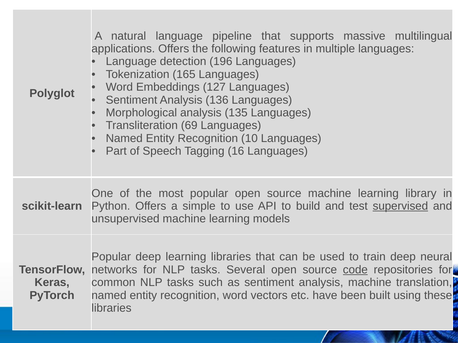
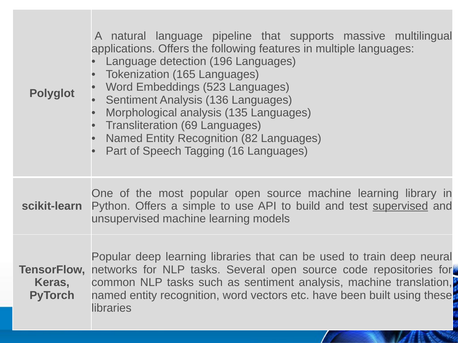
127: 127 -> 523
10: 10 -> 82
code underline: present -> none
